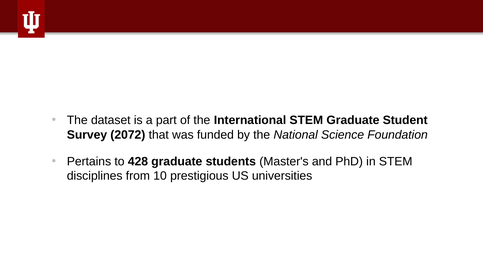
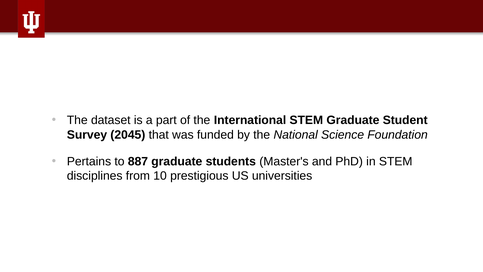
2072: 2072 -> 2045
428: 428 -> 887
